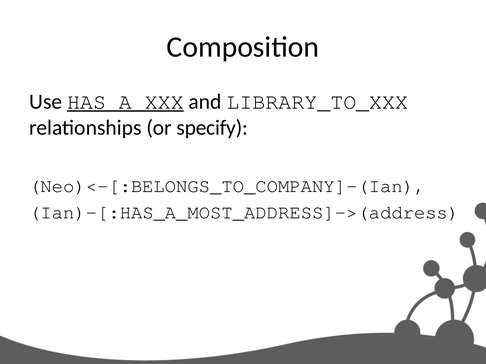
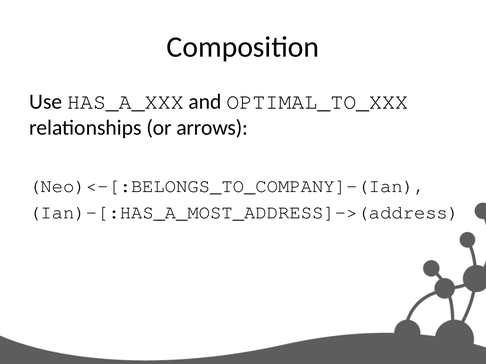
HAS_A_XXX underline: present -> none
LIBRARY_TO_XXX: LIBRARY_TO_XXX -> OPTIMAL_TO_XXX
specify: specify -> arrows
